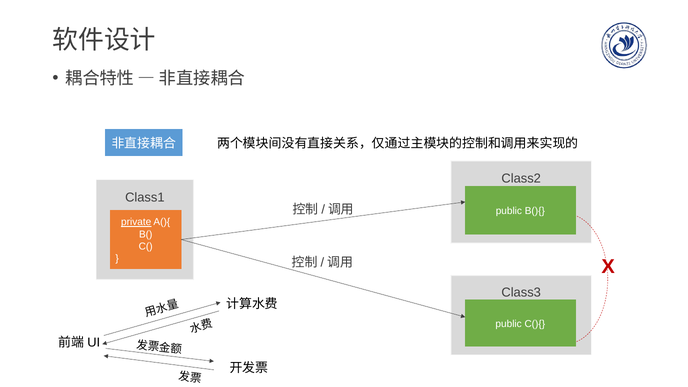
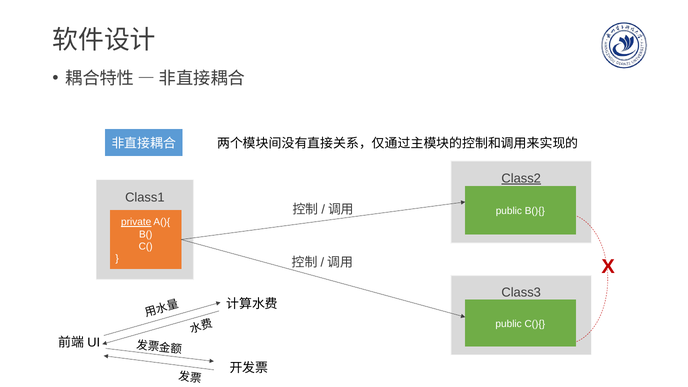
Class2 underline: none -> present
